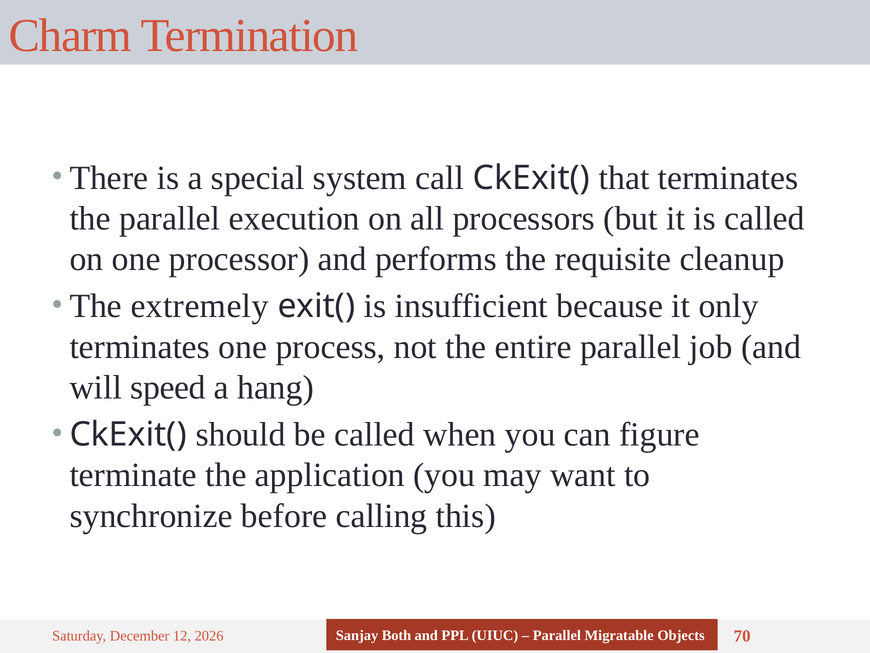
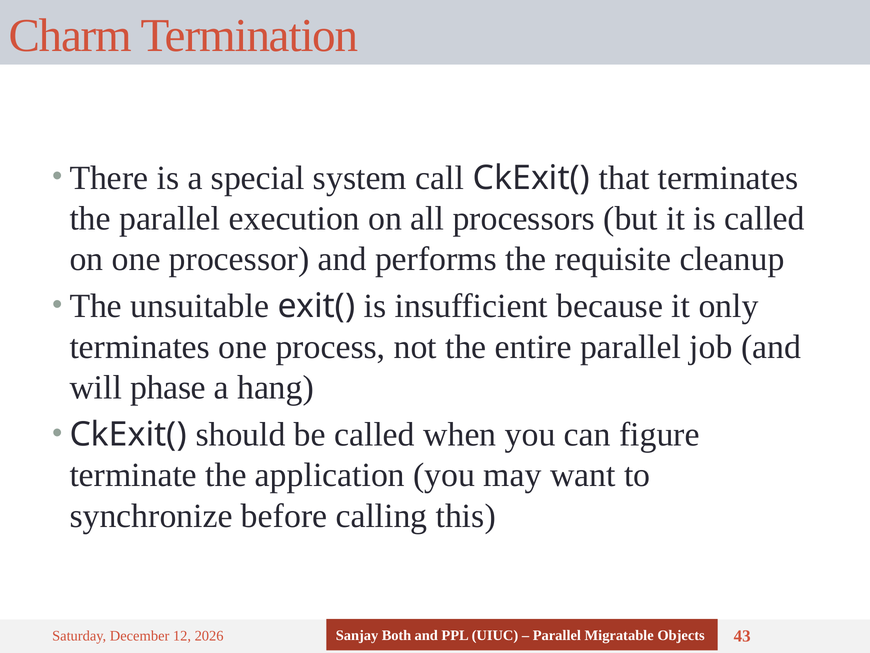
extremely: extremely -> unsuitable
speed: speed -> phase
70: 70 -> 43
